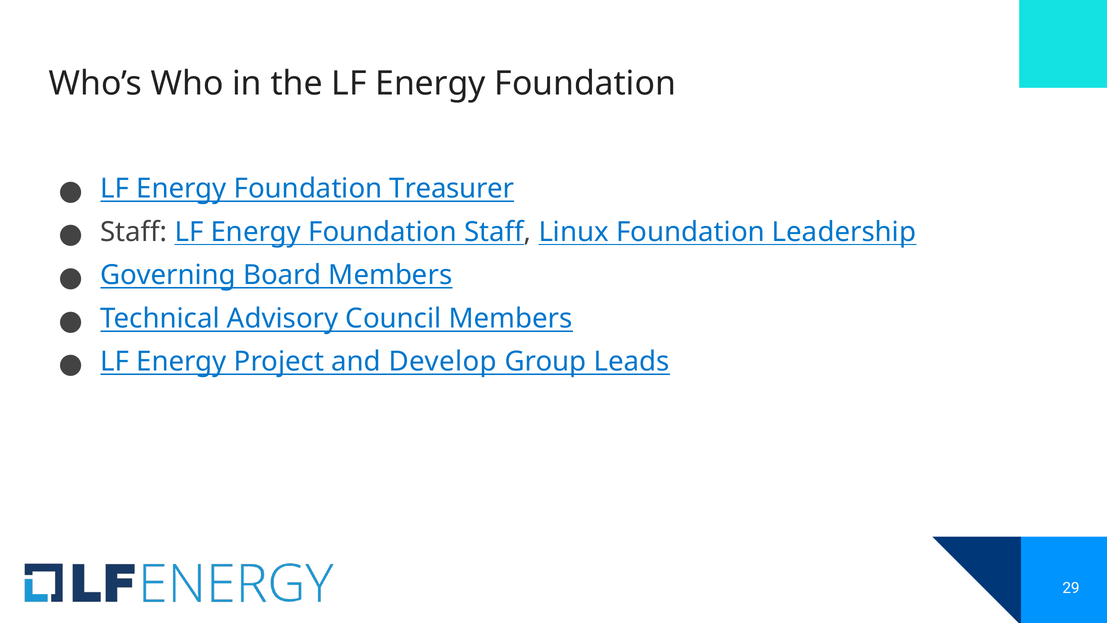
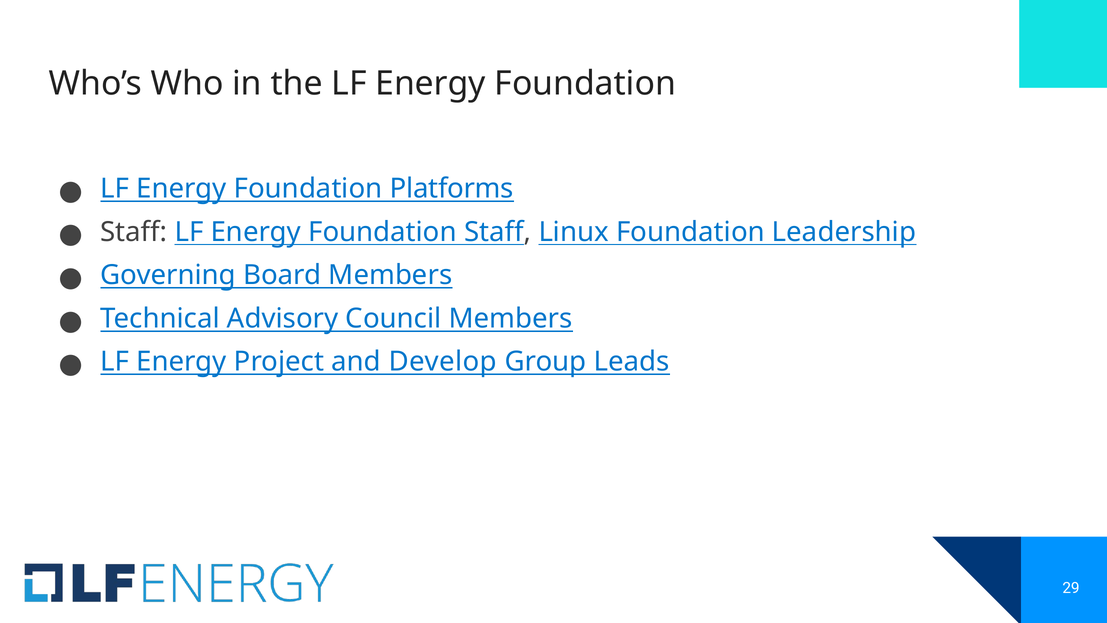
Treasurer: Treasurer -> Platforms
